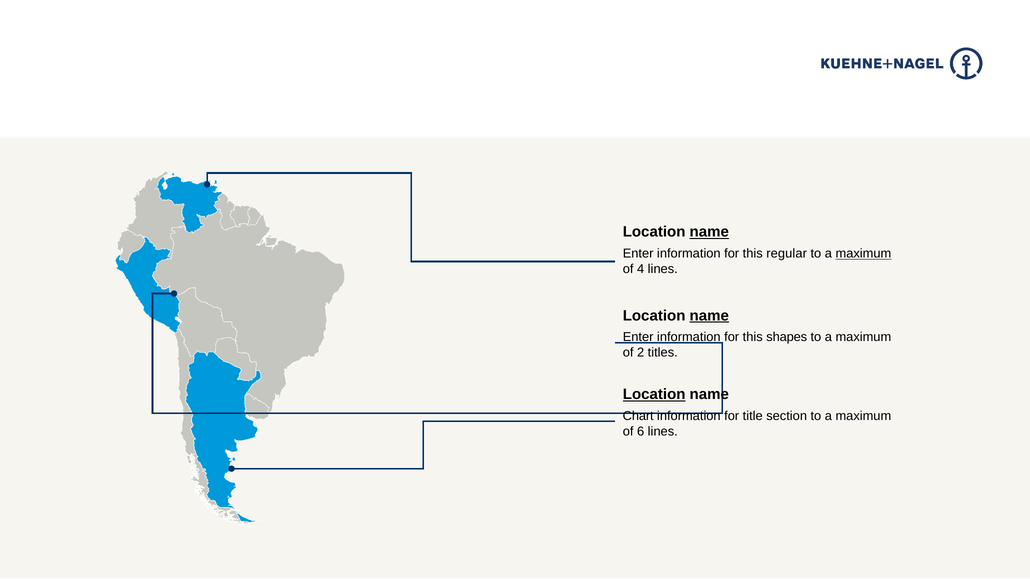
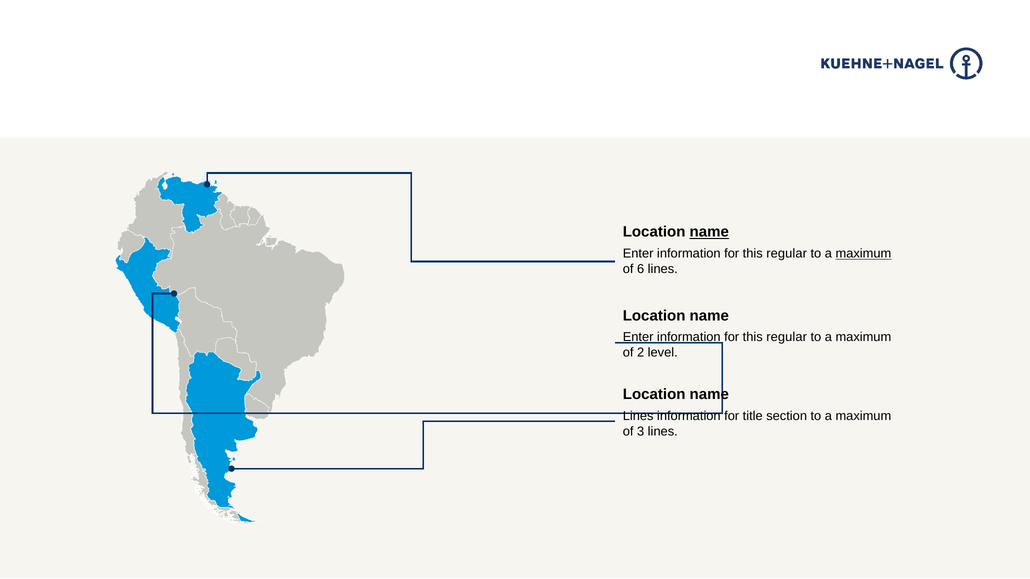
4: 4 -> 6
name at (709, 316) underline: present -> none
shapes at (787, 337): shapes -> regular
titles: titles -> level
Location at (654, 395) underline: present -> none
Chart at (638, 416): Chart -> Lines
6: 6 -> 3
